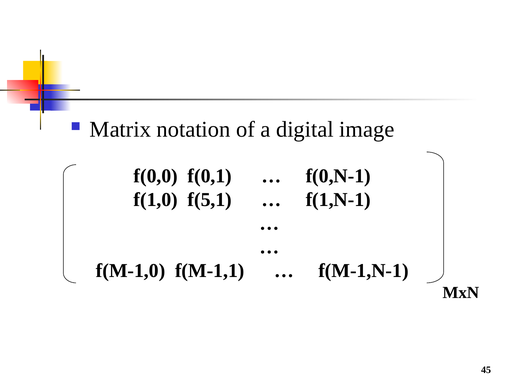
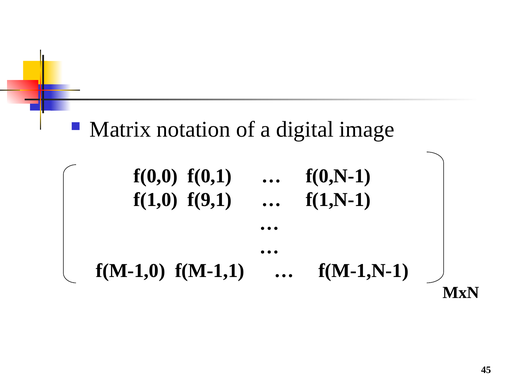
f(5,1: f(5,1 -> f(9,1
